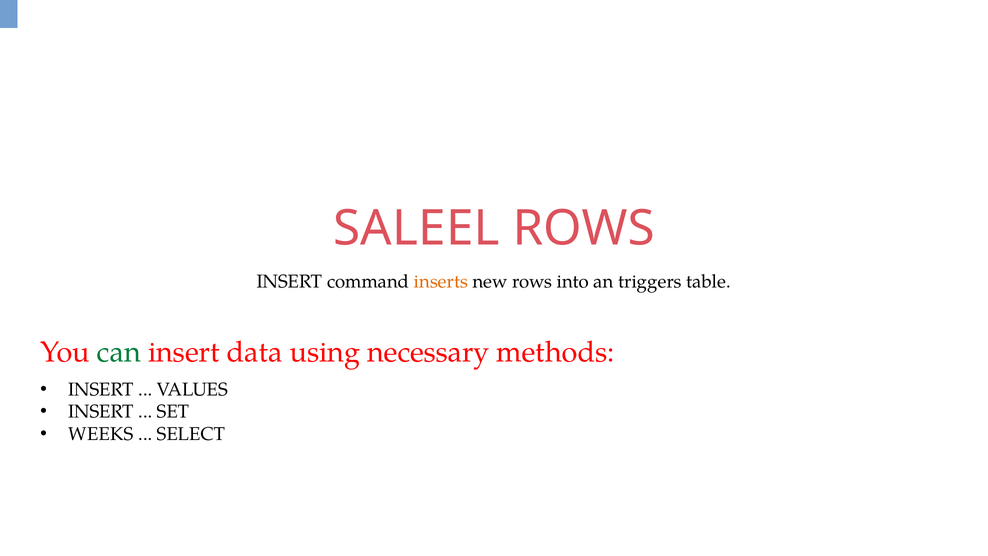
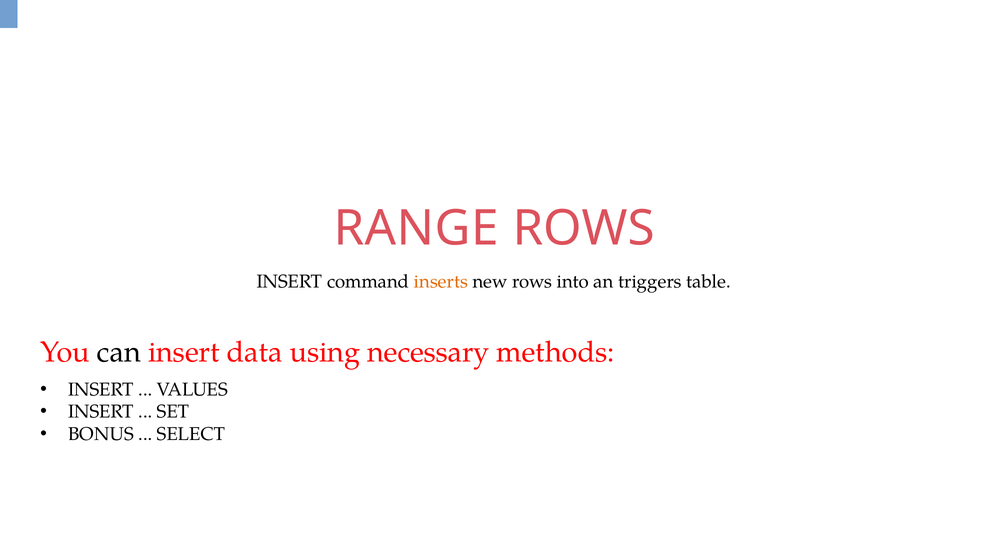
SALEEL: SALEEL -> RANGE
can colour: green -> black
WEEKS: WEEKS -> BONUS
